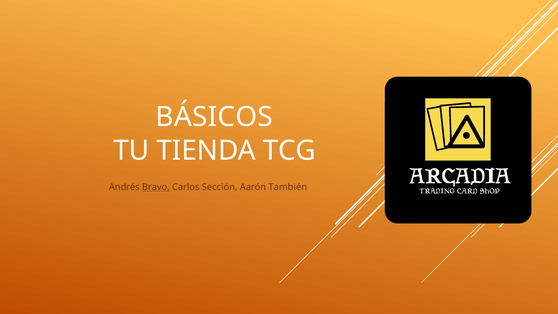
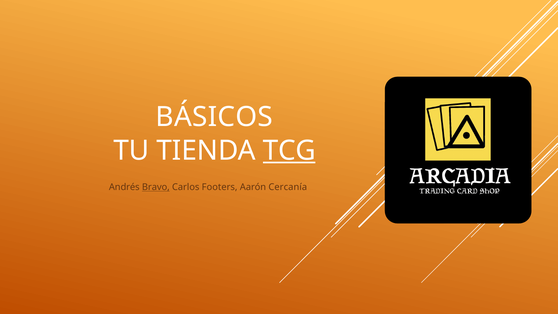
TCG underline: none -> present
Sección: Sección -> Footers
También: También -> Cercanía
